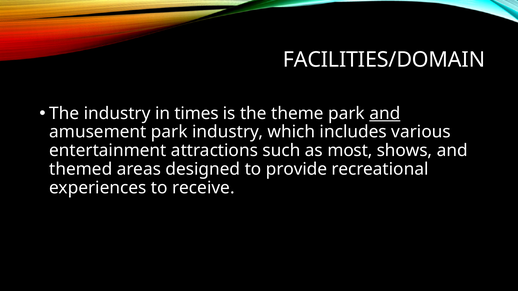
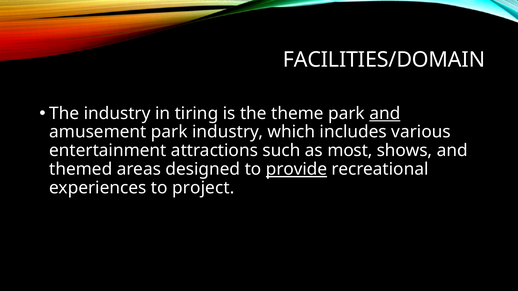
times: times -> tiring
provide underline: none -> present
receive: receive -> project
